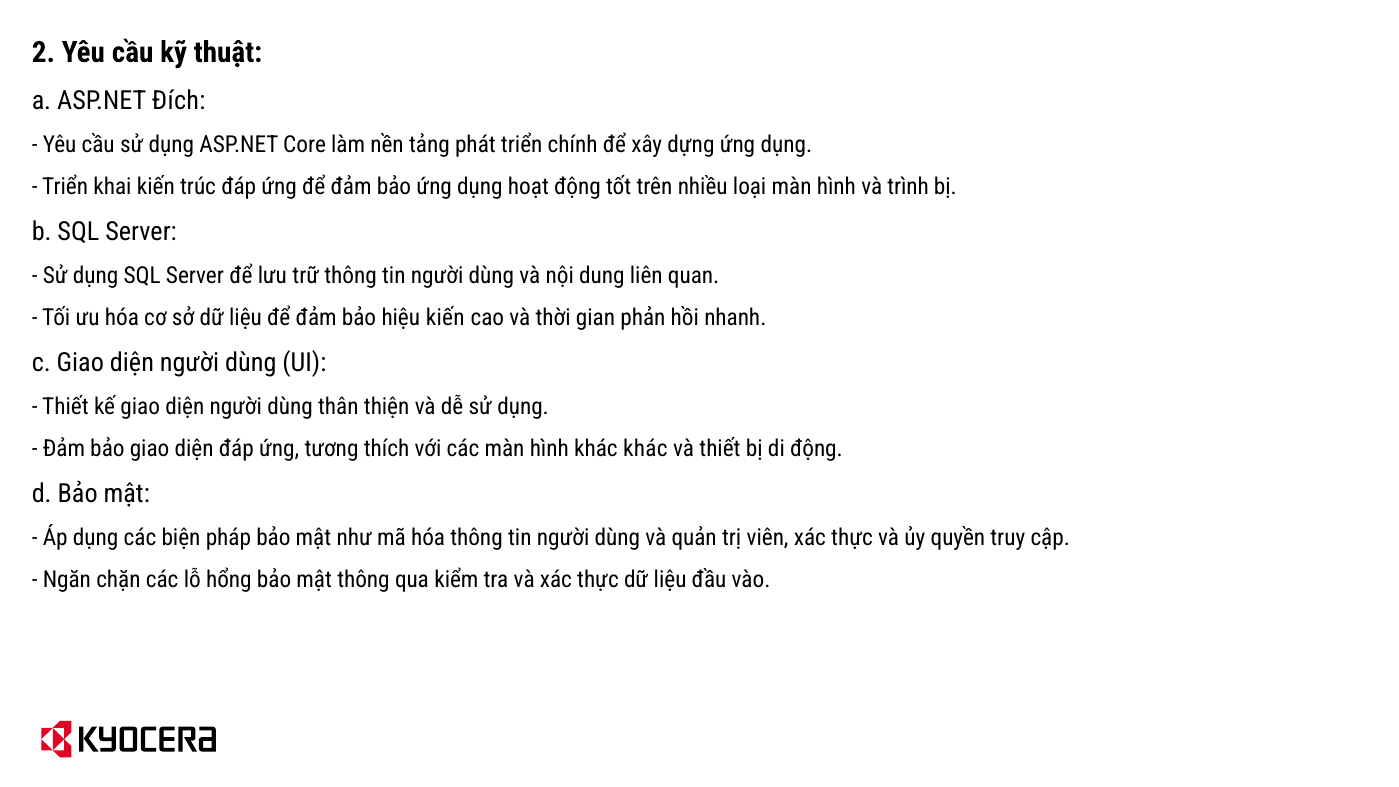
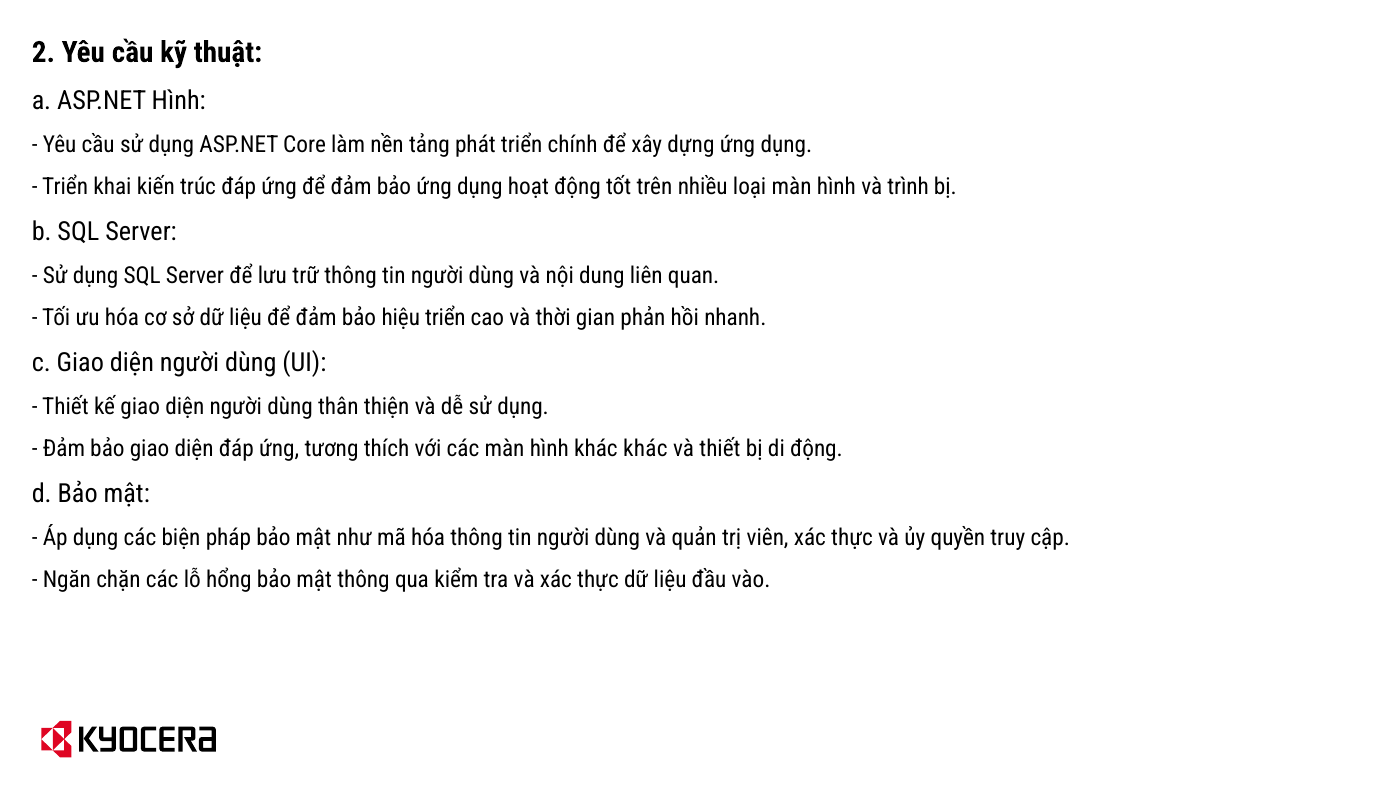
ASP.NET Đích: Đích -> Hình
hiệu kiến: kiến -> triển
